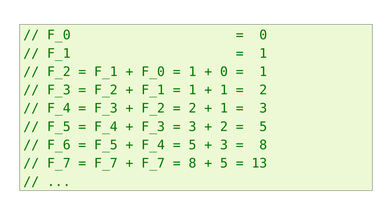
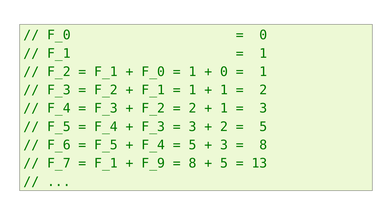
F_7 at (106, 163): F_7 -> F_1
F_7 at (153, 163): F_7 -> F_9
